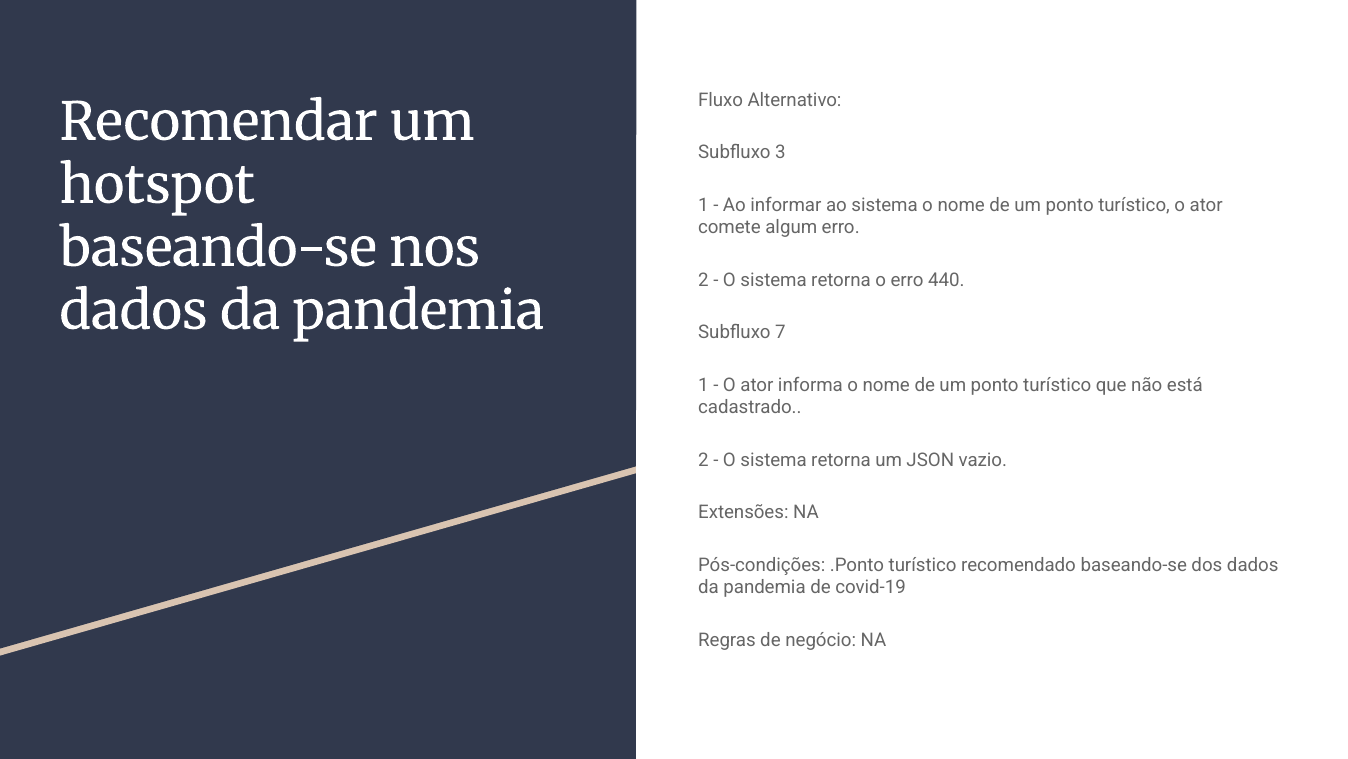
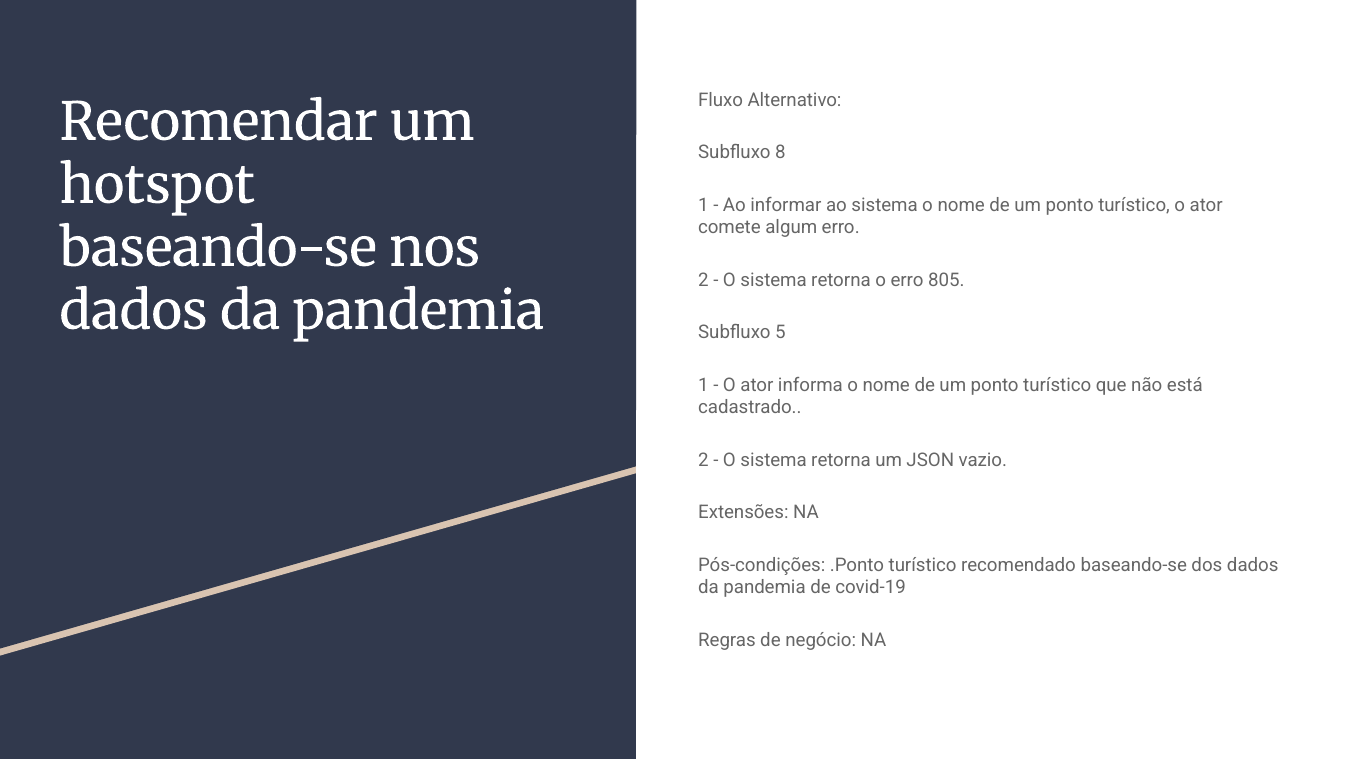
3: 3 -> 8
440: 440 -> 805
7: 7 -> 5
